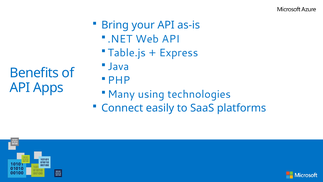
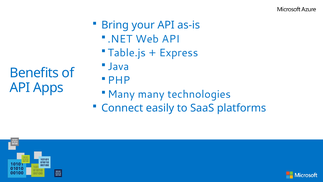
Many using: using -> many
